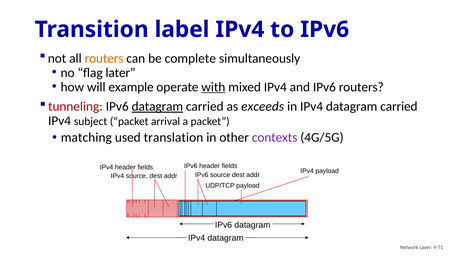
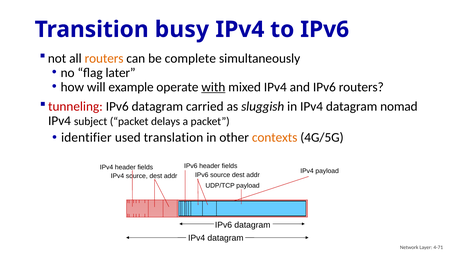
label: label -> busy
datagram at (157, 106) underline: present -> none
exceeds: exceeds -> sluggish
IPv4 datagram carried: carried -> nomad
arrival: arrival -> delays
matching: matching -> identifier
contexts colour: purple -> orange
